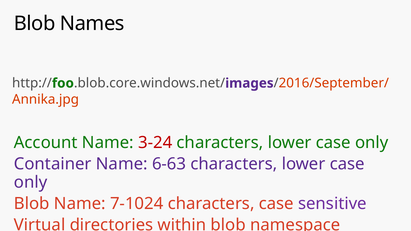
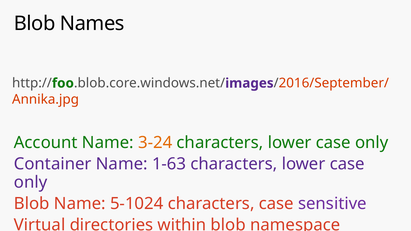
3-24 colour: red -> orange
6-63: 6-63 -> 1-63
7-1024: 7-1024 -> 5-1024
